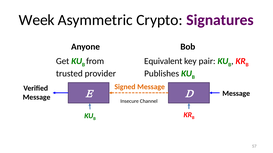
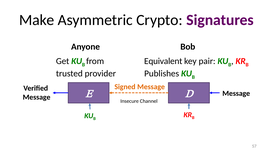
Week: Week -> Make
